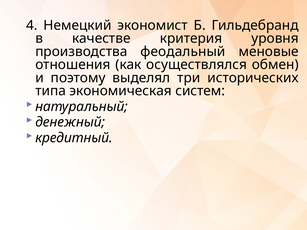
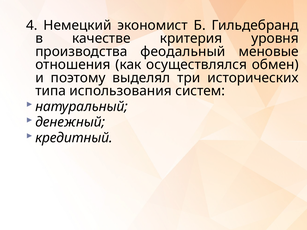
экономическая: экономическая -> использования
